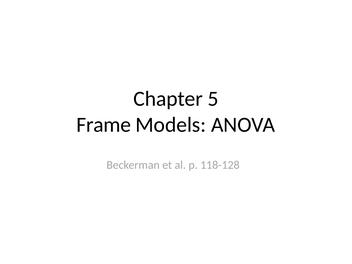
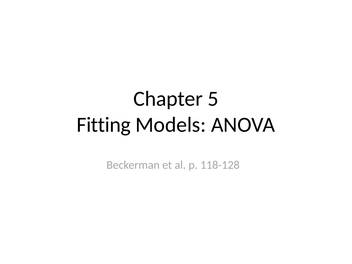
Frame: Frame -> Fitting
